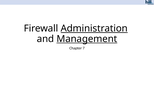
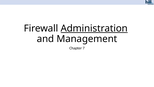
Management underline: present -> none
